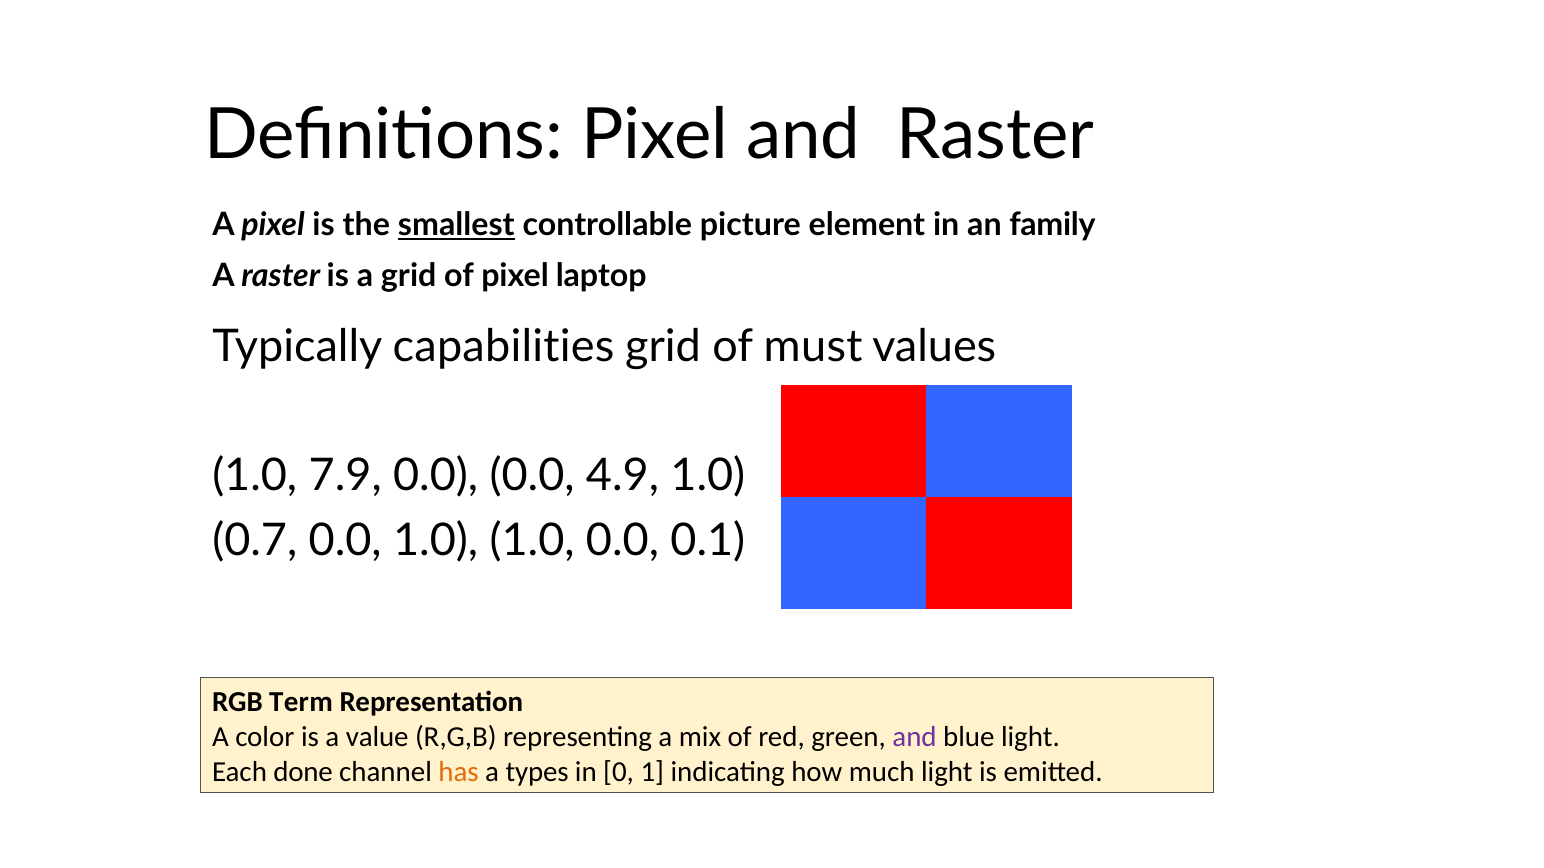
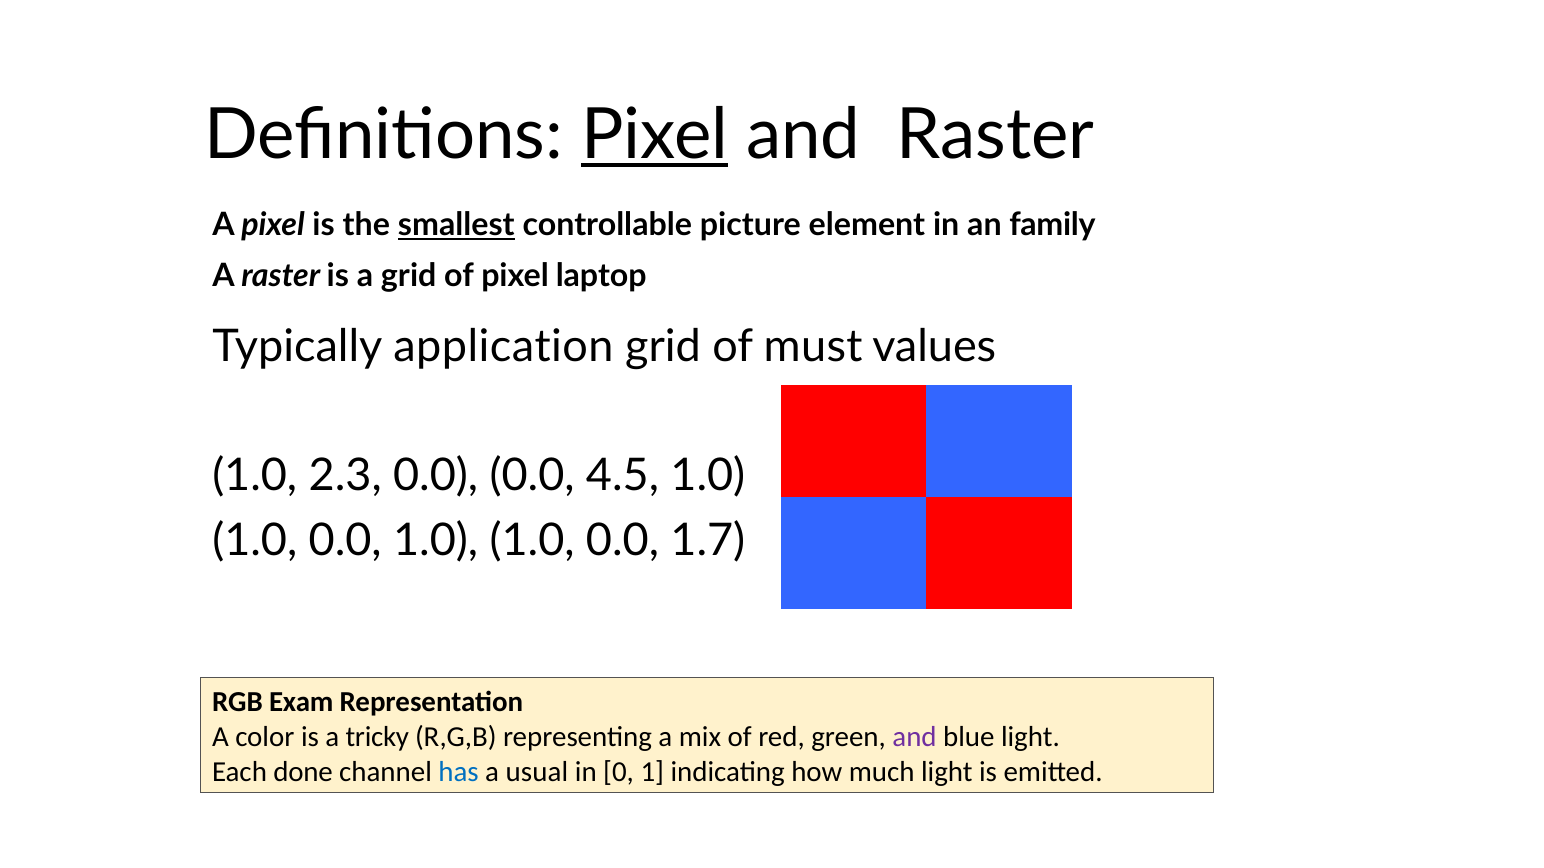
Pixel at (655, 135) underline: none -> present
capabilities: capabilities -> application
7.9: 7.9 -> 2.3
4.9: 4.9 -> 4.5
0.7 at (255, 541): 0.7 -> 1.0
0.1: 0.1 -> 1.7
Term: Term -> Exam
value: value -> tricky
has colour: orange -> blue
types: types -> usual
